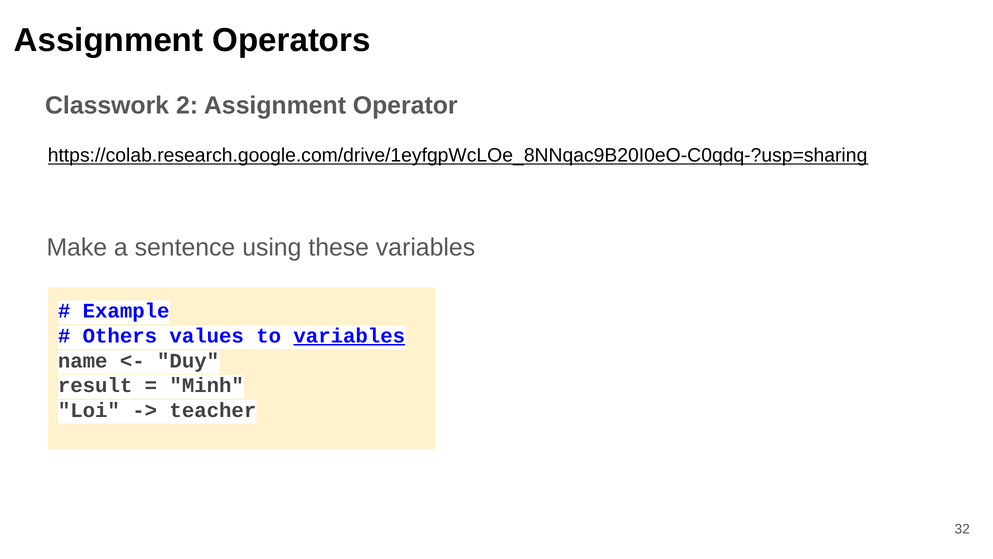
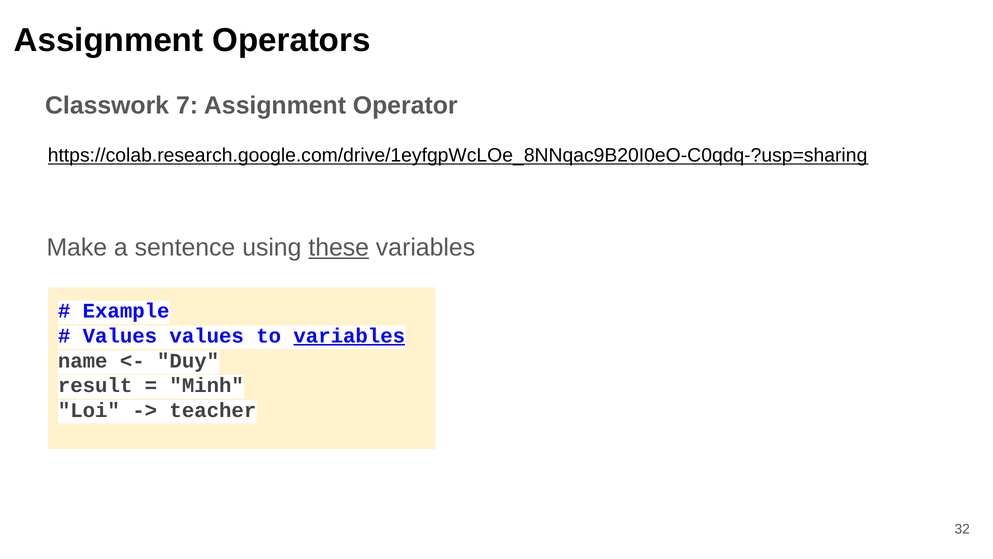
2: 2 -> 7
these underline: none -> present
Others at (120, 336): Others -> Values
